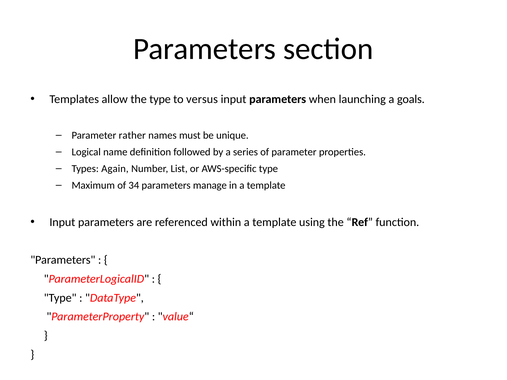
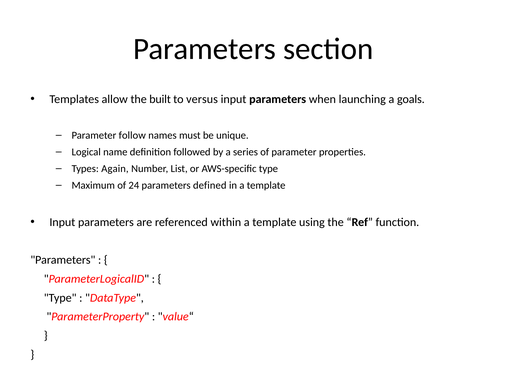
the type: type -> built
rather: rather -> follow
34: 34 -> 24
manage: manage -> defined
